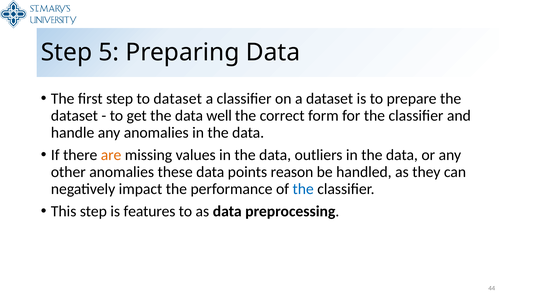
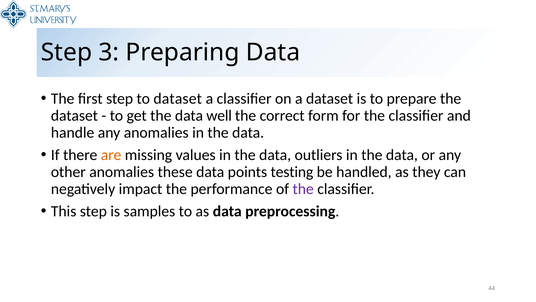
5: 5 -> 3
reason: reason -> testing
the at (303, 189) colour: blue -> purple
features: features -> samples
